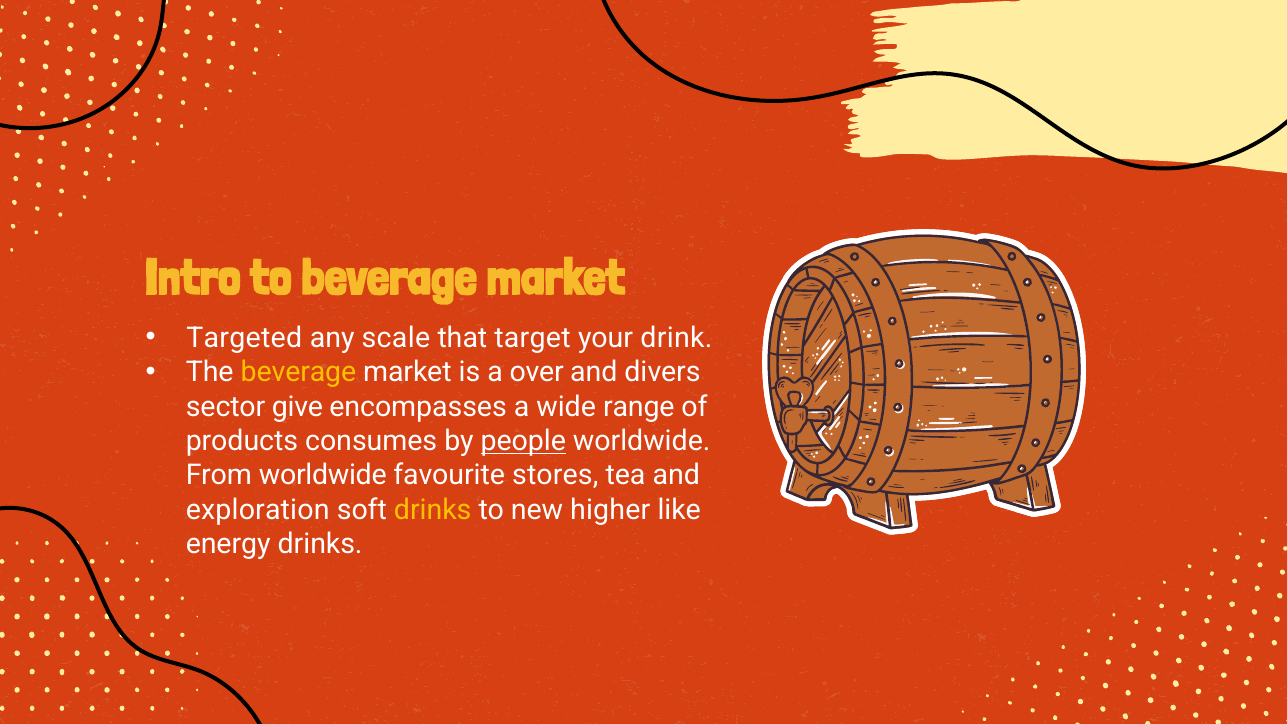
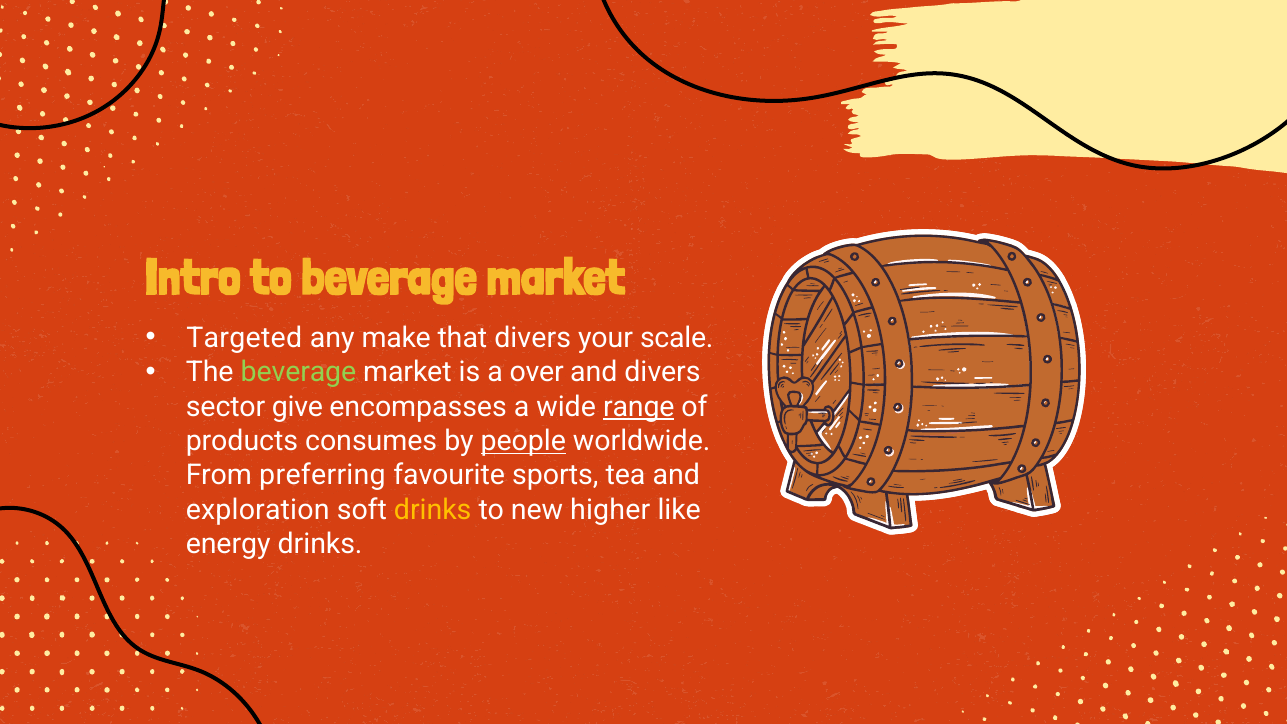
scale: scale -> make
that target: target -> divers
drink: drink -> scale
beverage at (298, 372) colour: yellow -> light green
range underline: none -> present
From worldwide: worldwide -> preferring
stores: stores -> sports
